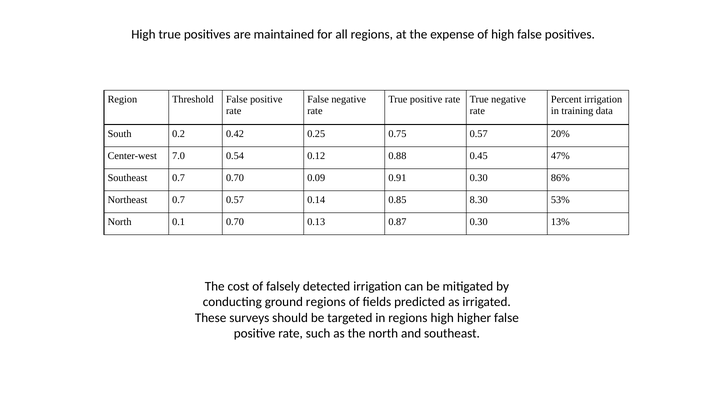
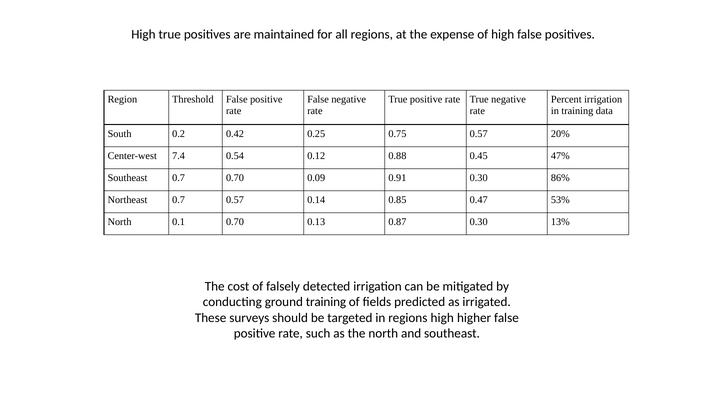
7.0: 7.0 -> 7.4
8.30: 8.30 -> 0.47
ground regions: regions -> training
